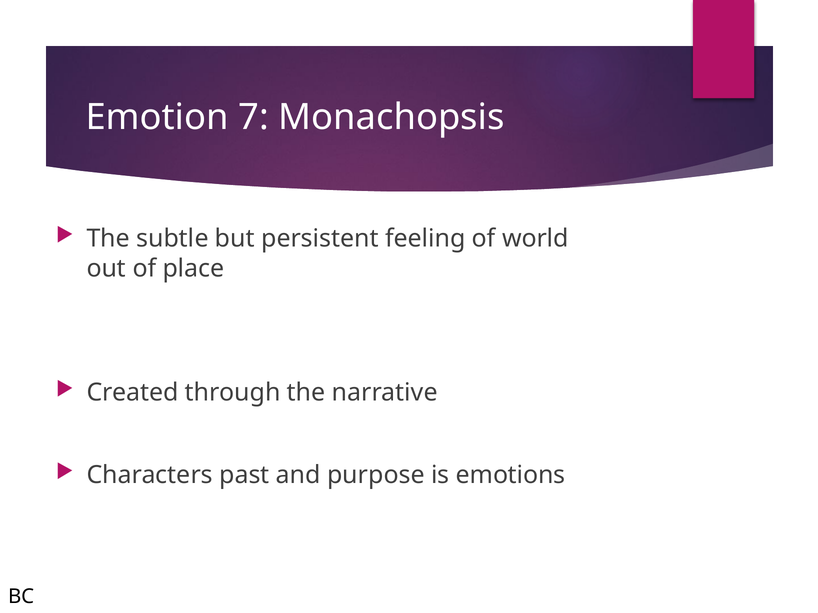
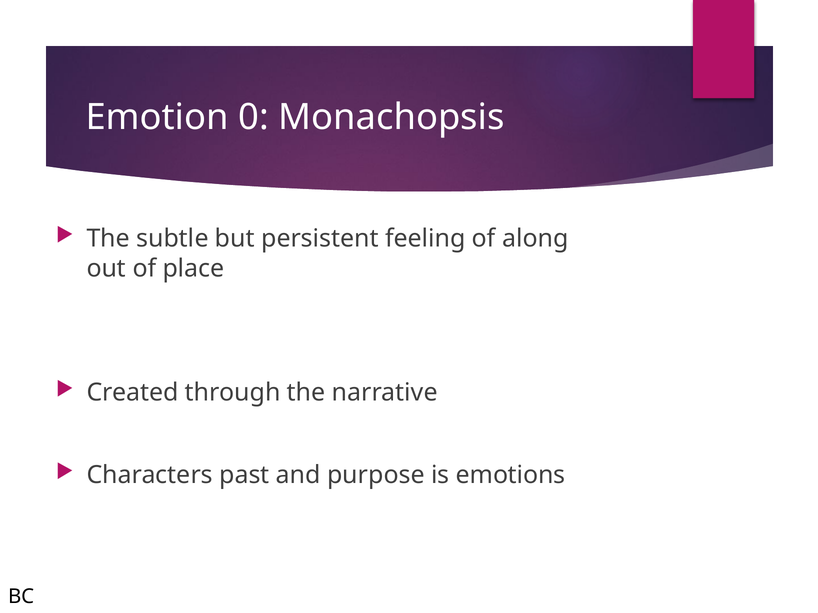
7: 7 -> 0
world: world -> along
